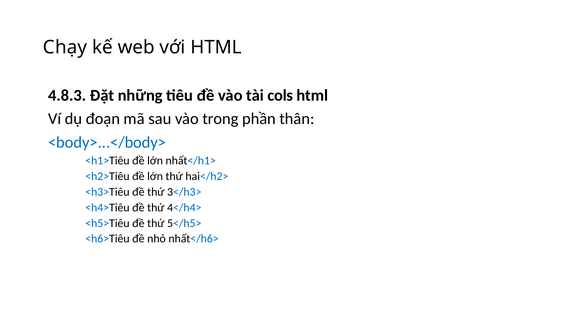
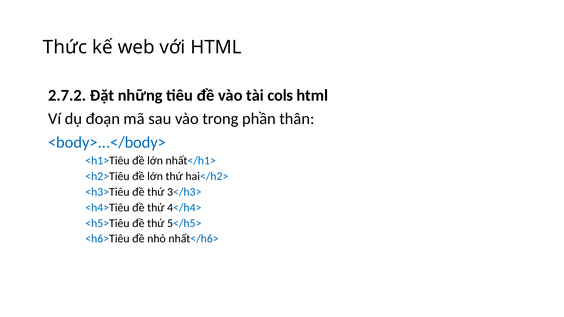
Chạy: Chạy -> Thức
4.8.3: 4.8.3 -> 2.7.2
